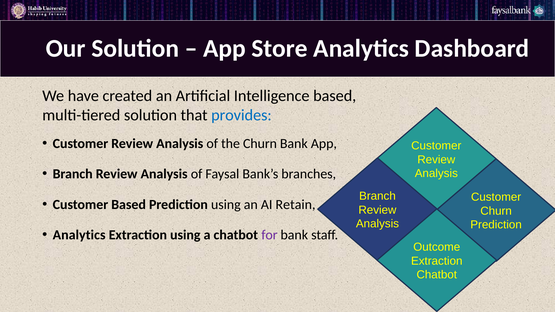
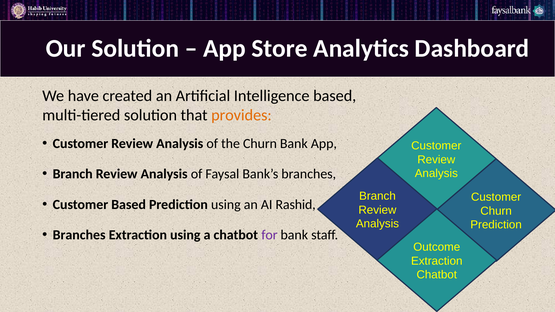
provides colour: blue -> orange
Retain: Retain -> Rashid
Analytics at (79, 235): Analytics -> Branches
